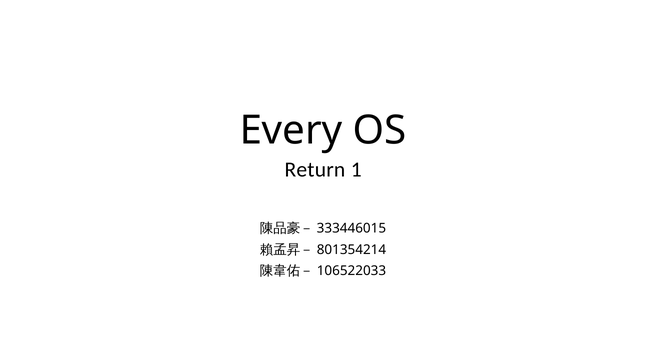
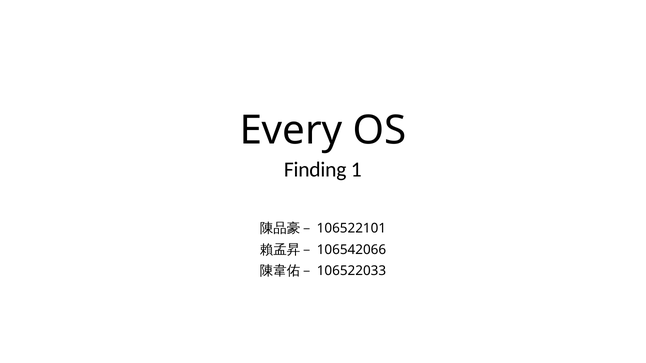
Return: Return -> Finding
333446015: 333446015 -> 106522101
801354214: 801354214 -> 106542066
